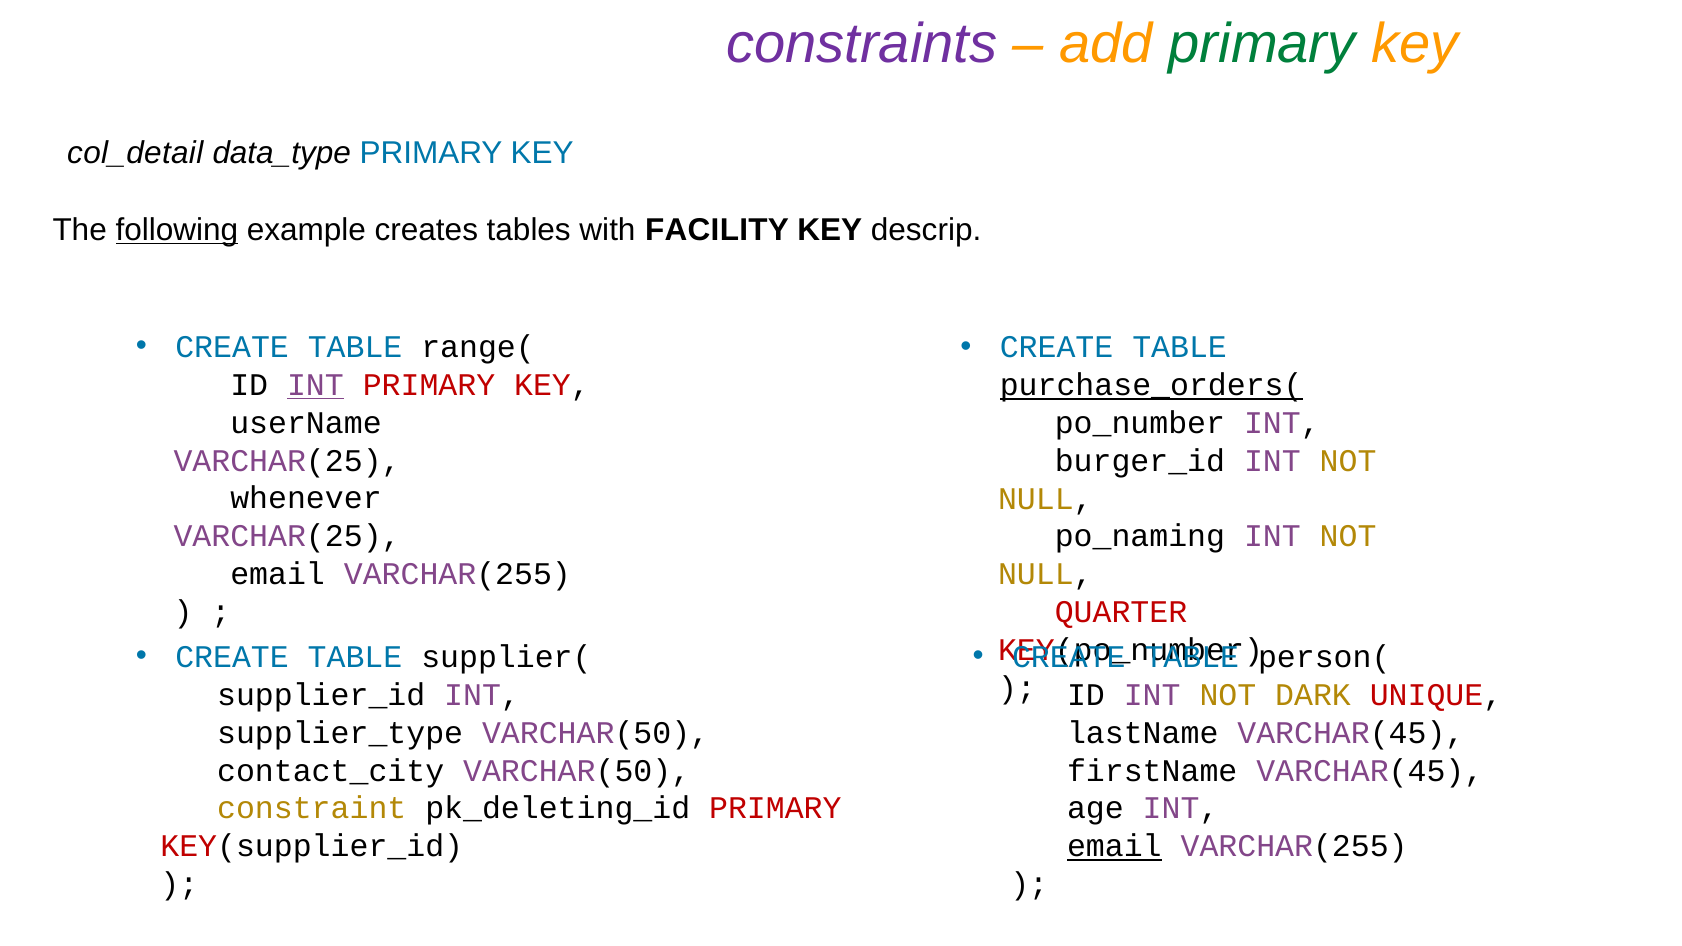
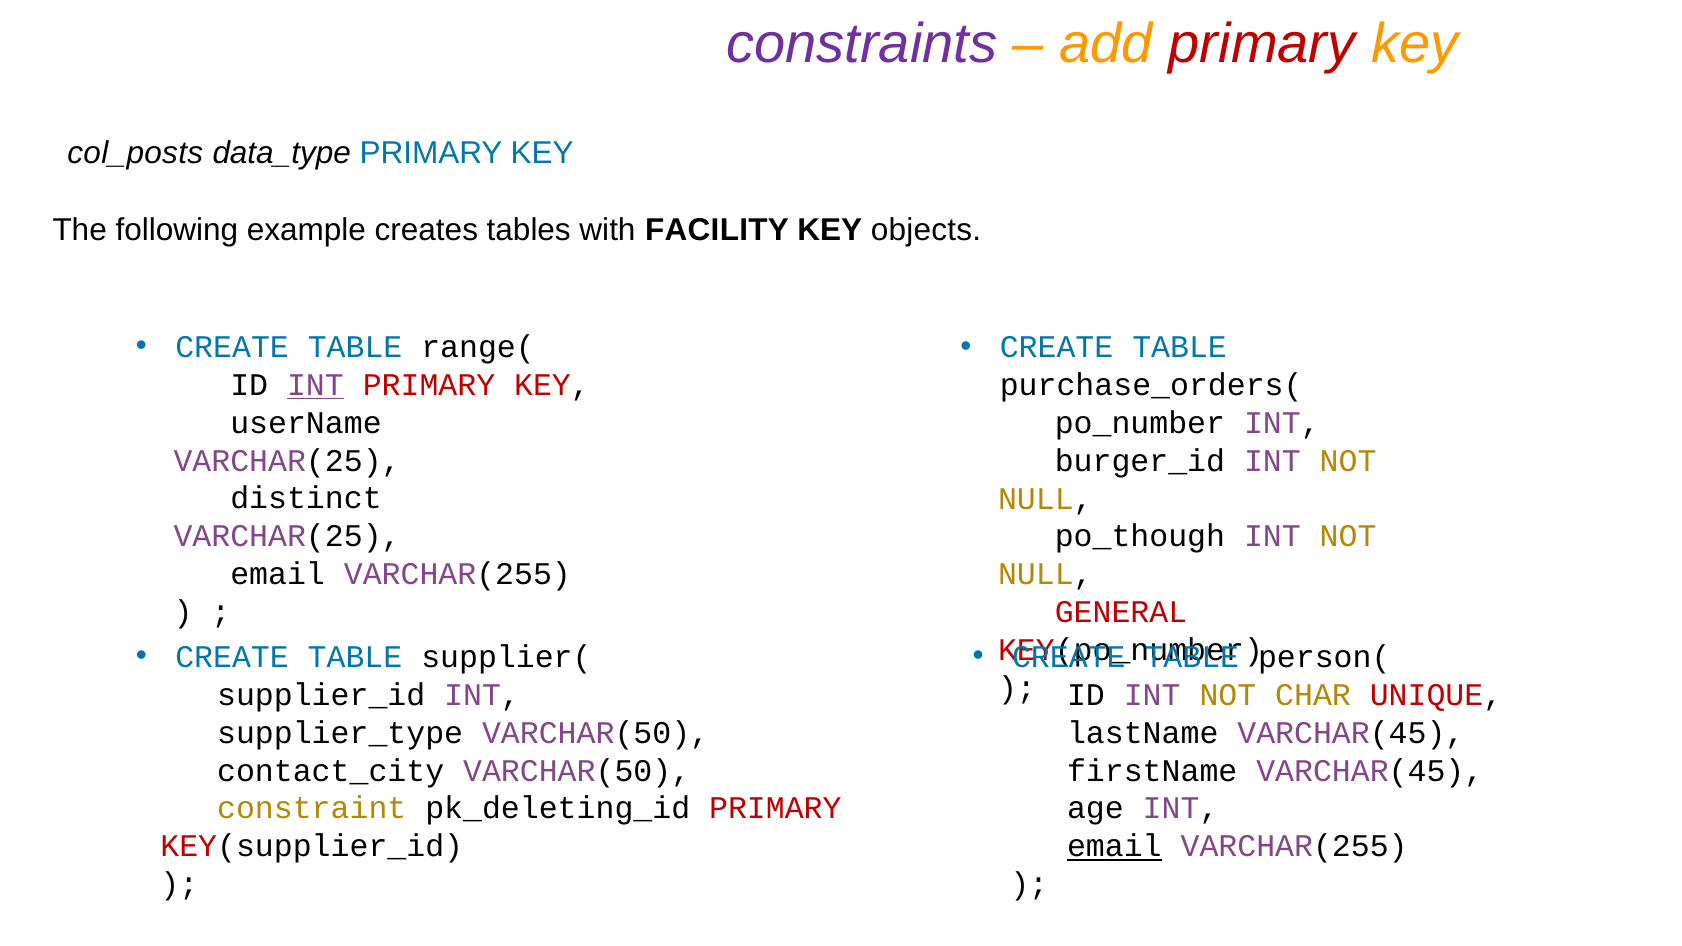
primary at (1262, 44) colour: green -> red
col_detail: col_detail -> col_posts
following underline: present -> none
descrip: descrip -> objects
purchase_orders( underline: present -> none
whenever: whenever -> distinct
po_naming: po_naming -> po_though
QUARTER: QUARTER -> GENERAL
DARK: DARK -> CHAR
